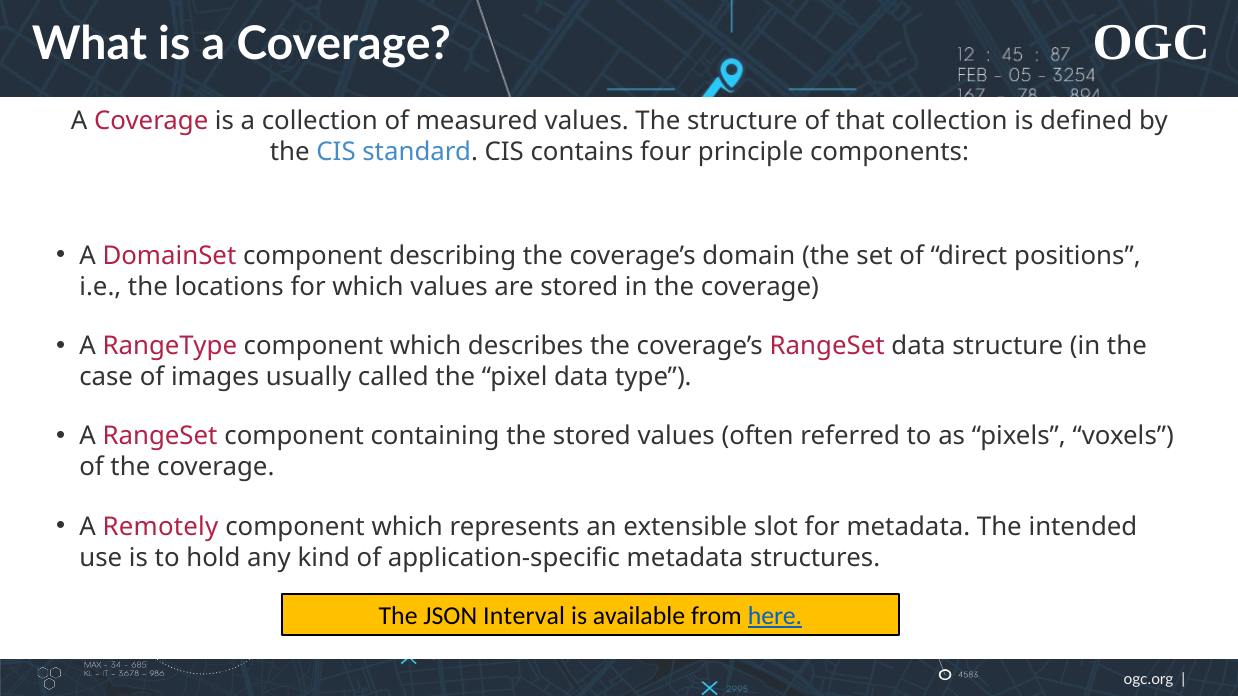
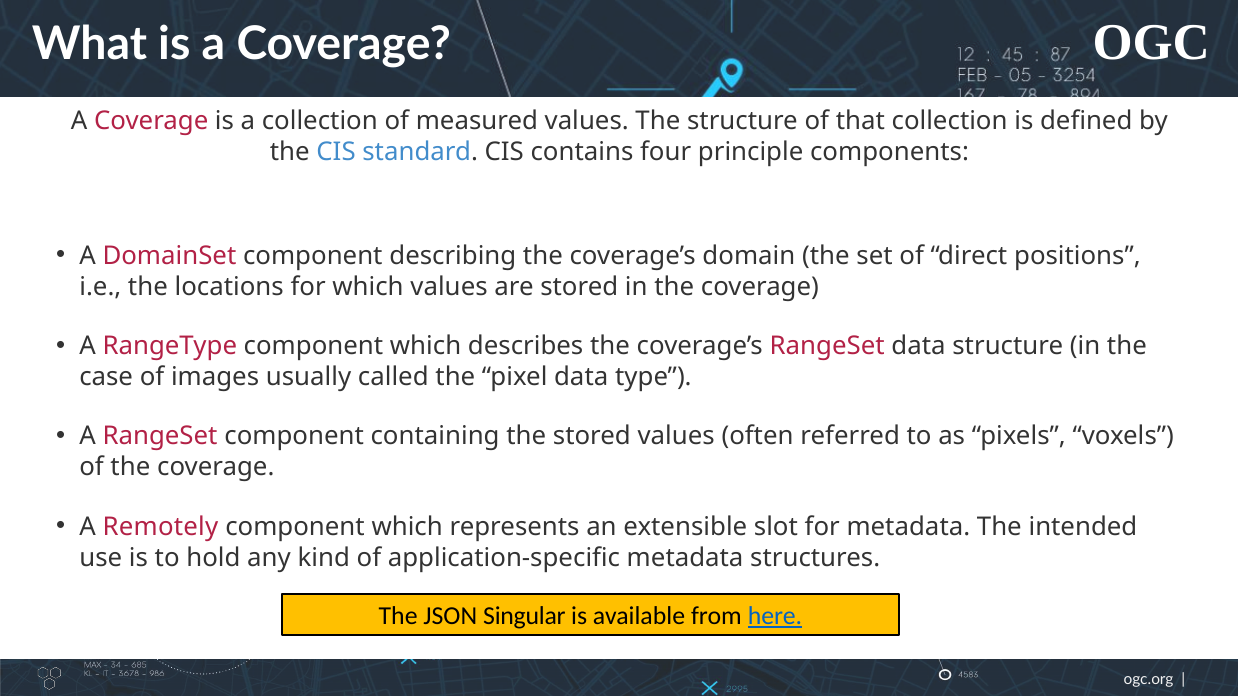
Interval: Interval -> Singular
